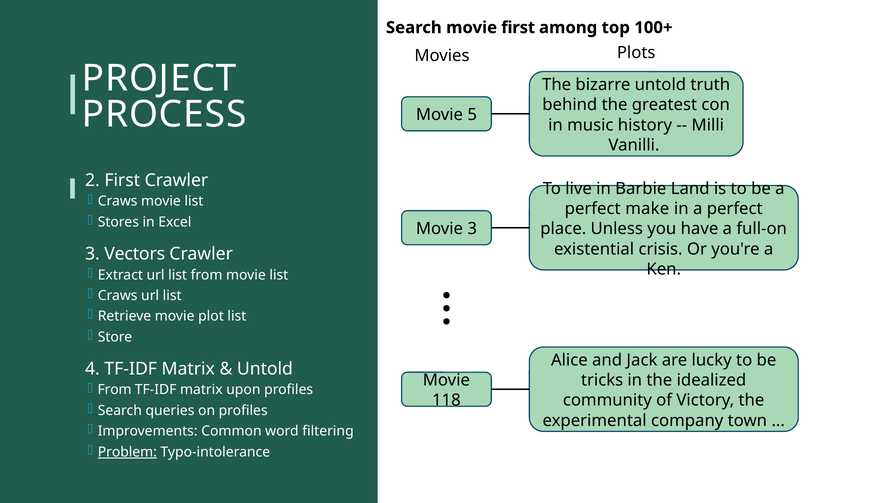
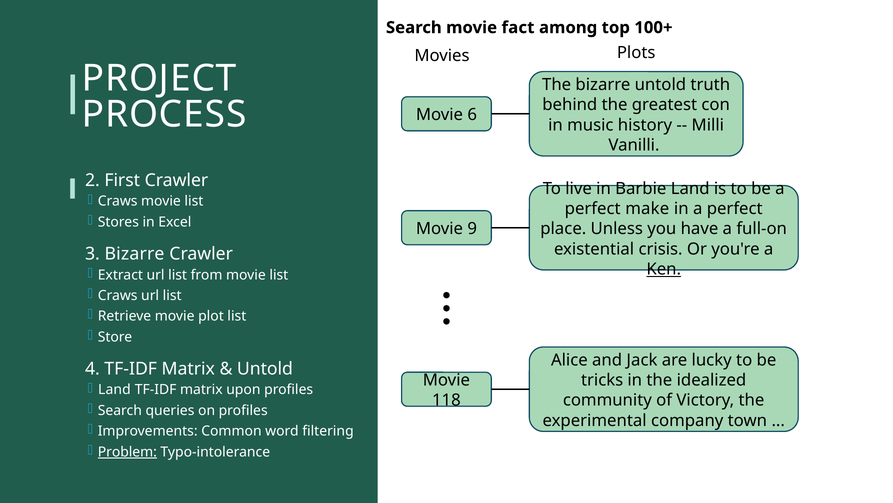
movie first: first -> fact
5: 5 -> 6
Movie 3: 3 -> 9
3 Vectors: Vectors -> Bizarre
Ken underline: none -> present
From at (115, 389): From -> Land
